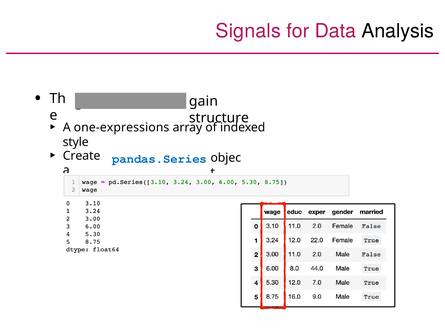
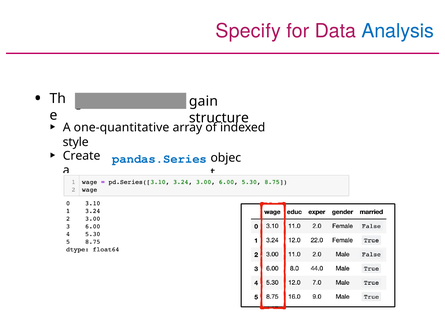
Signals: Signals -> Specify
Analysis colour: black -> blue
one-expressions: one-expressions -> one-quantitative
